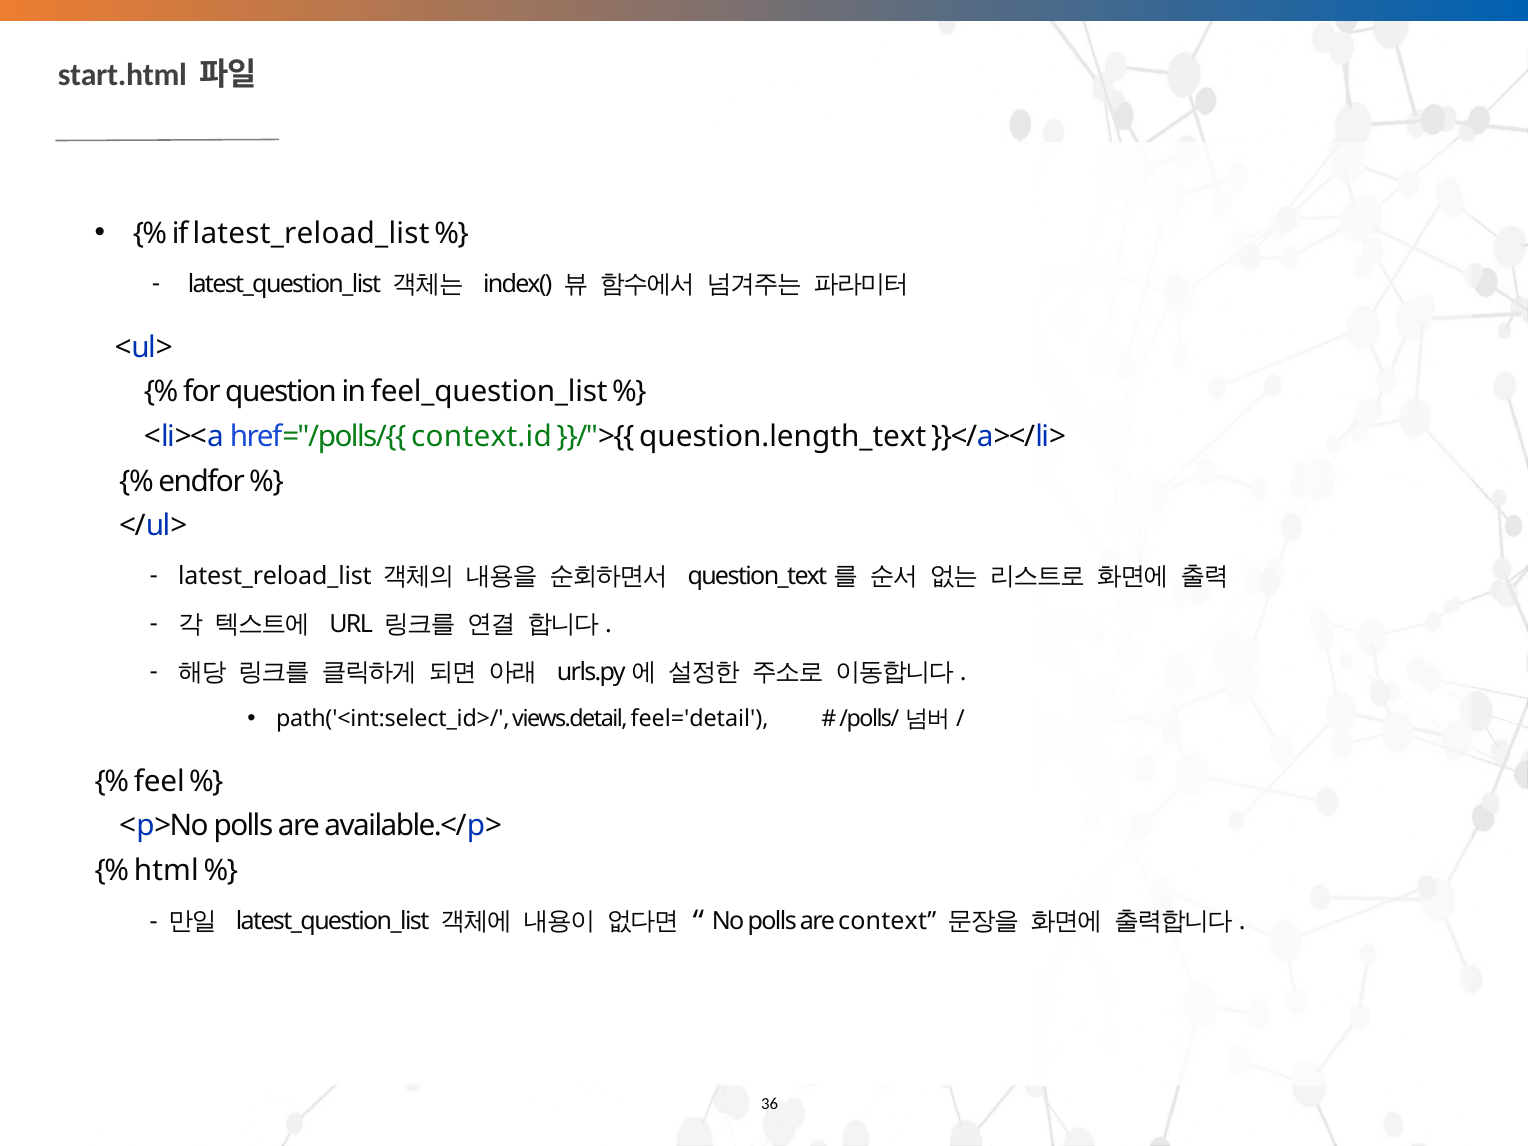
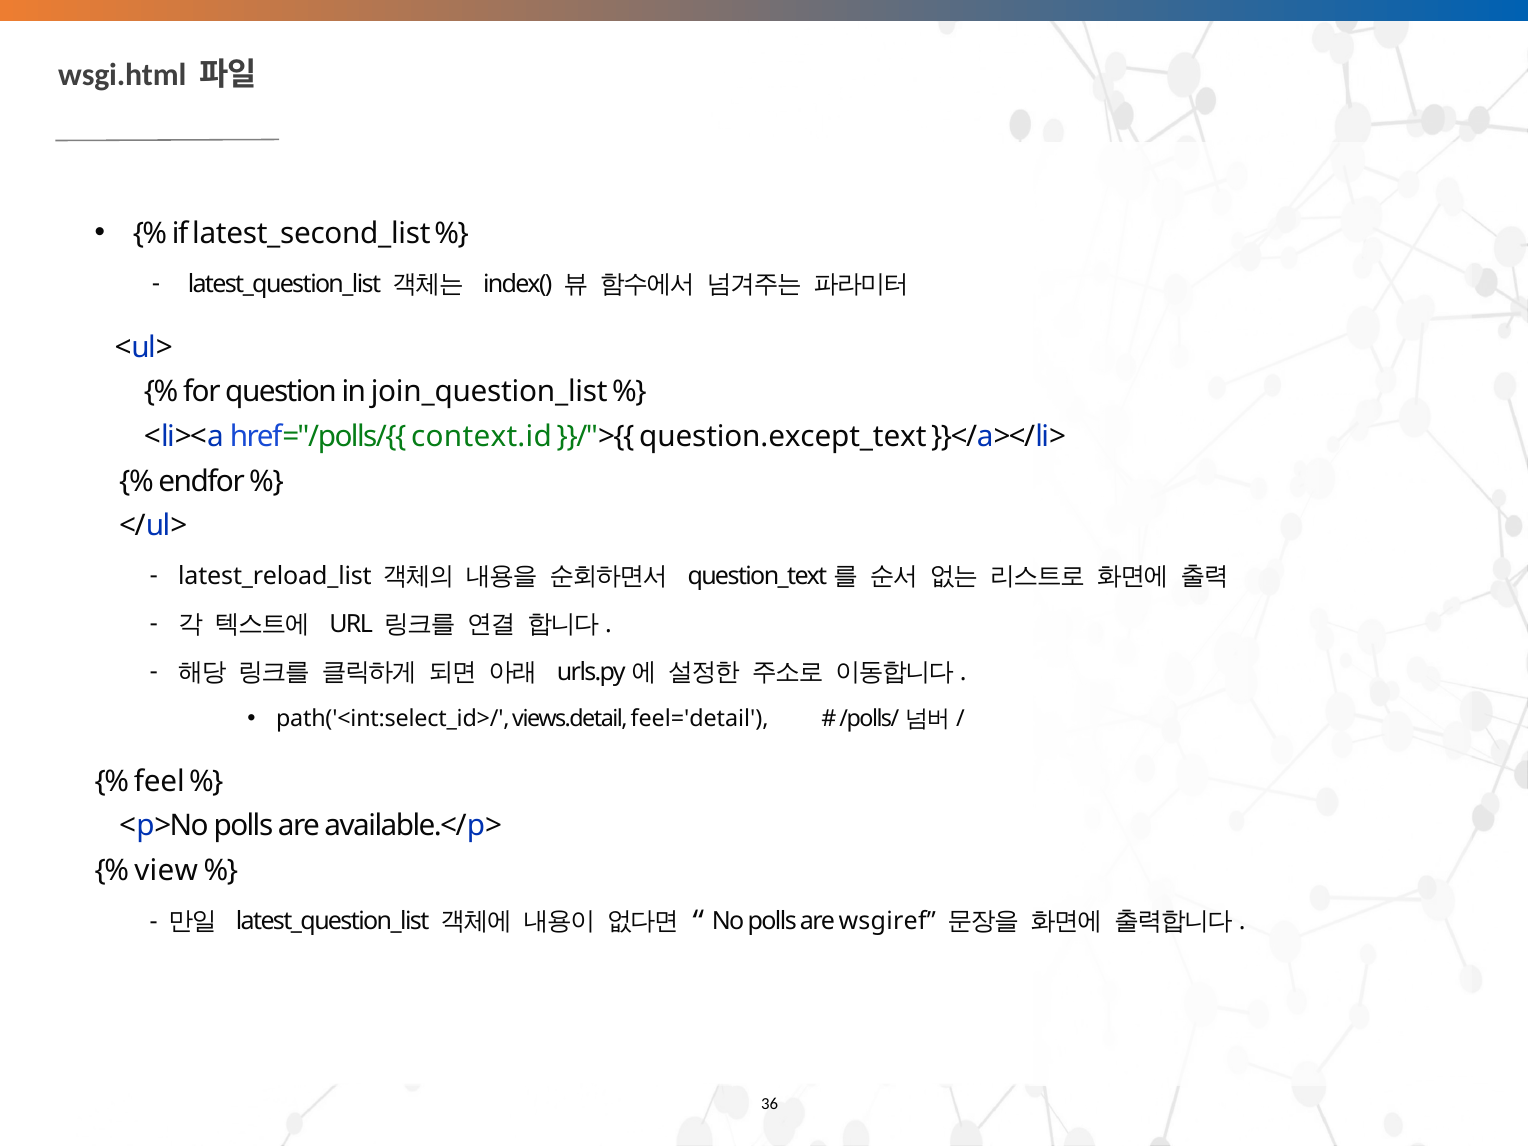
start.html: start.html -> wsgi.html
if latest_reload_list: latest_reload_list -> latest_second_list
feel_question_list: feel_question_list -> join_question_list
question.length_text: question.length_text -> question.except_text
html: html -> view
context: context -> wsgiref
